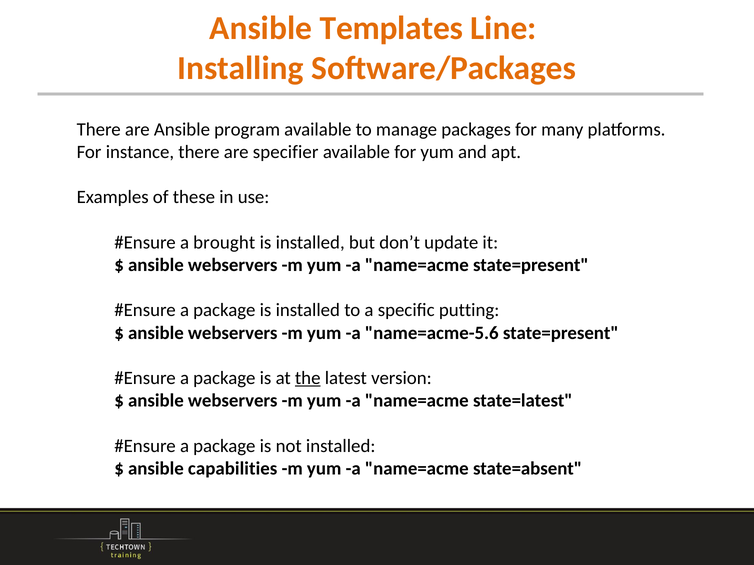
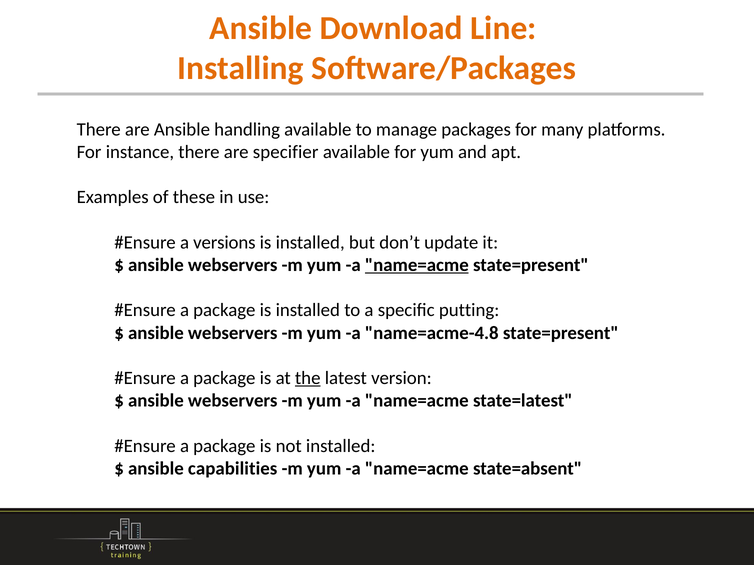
Templates: Templates -> Download
program: program -> handling
brought: brought -> versions
name=acme at (417, 265) underline: none -> present
name=acme-5.6: name=acme-5.6 -> name=acme-4.8
